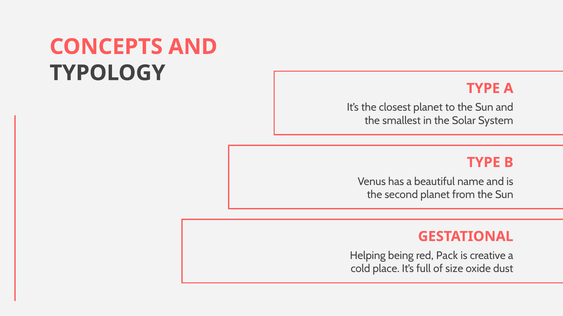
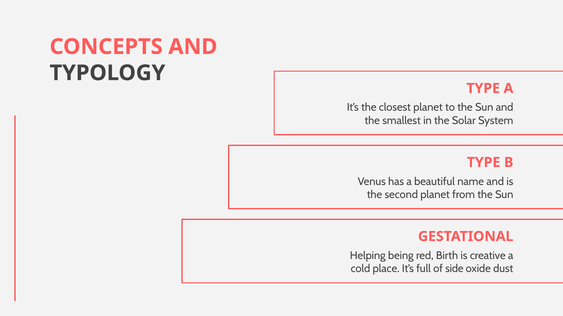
Pack: Pack -> Birth
size: size -> side
